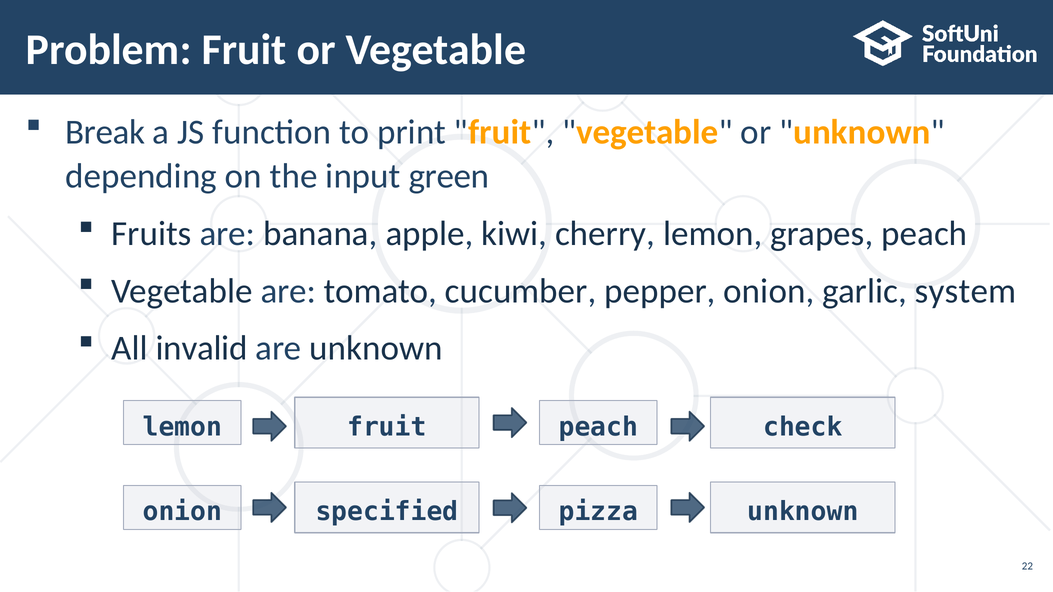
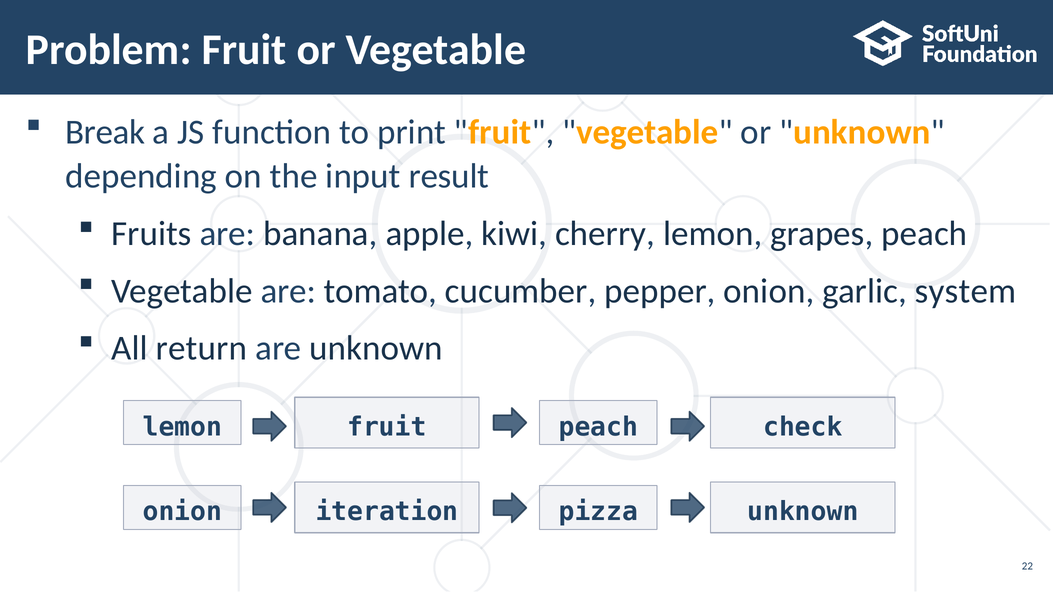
green: green -> result
invalid: invalid -> return
specified: specified -> iteration
